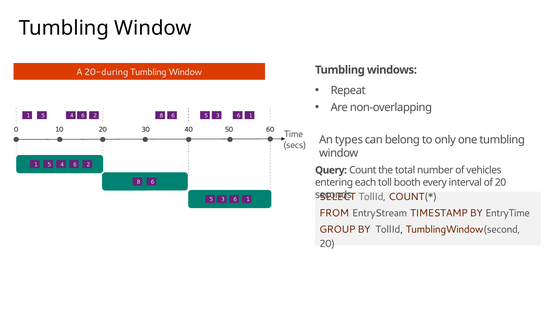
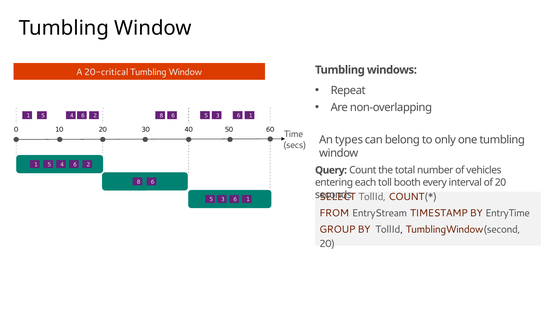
20-during: 20-during -> 20-critical
